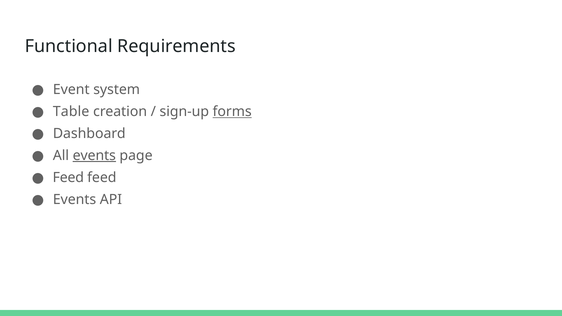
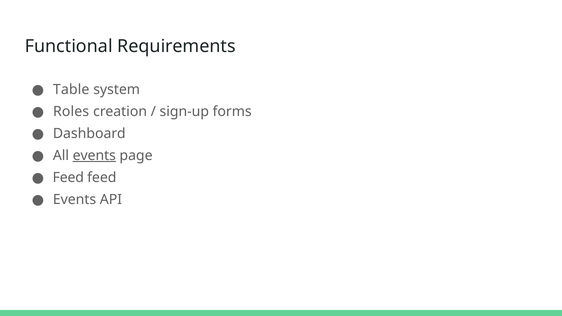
Event: Event -> Table
Table: Table -> Roles
forms underline: present -> none
